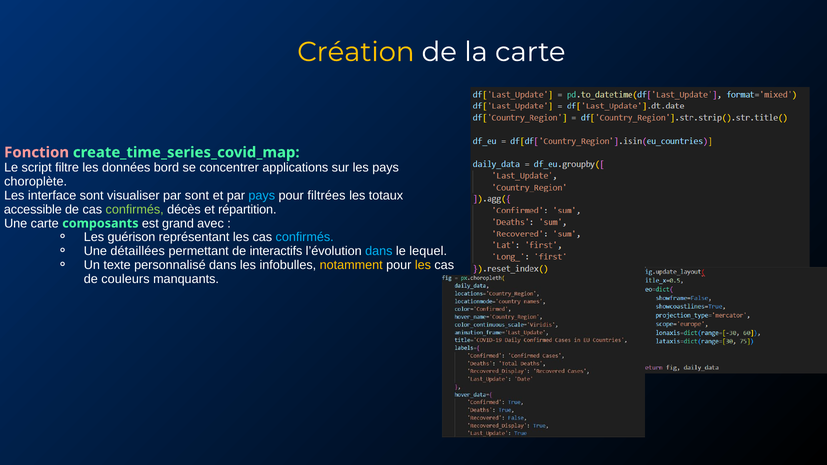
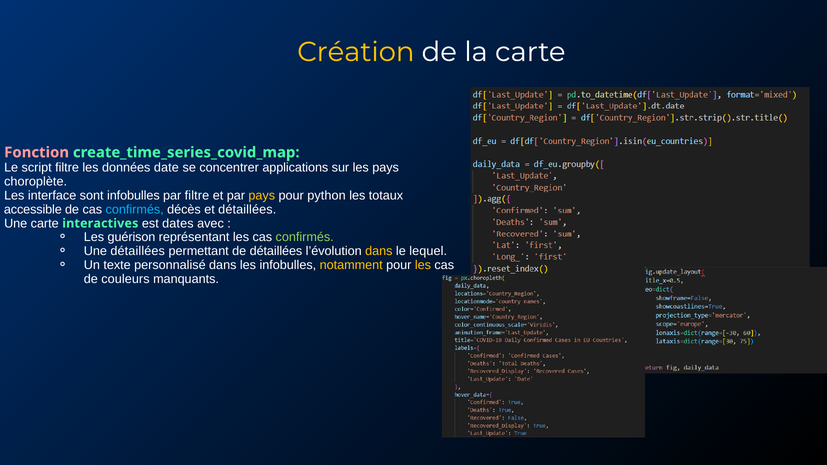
bord: bord -> date
sont visualiser: visualiser -> infobulles
par sont: sont -> filtre
pays at (262, 196) colour: light blue -> yellow
filtrées: filtrées -> python
confirmés at (135, 209) colour: light green -> light blue
et répartition: répartition -> détaillées
composants: composants -> interactives
grand: grand -> dates
confirmés at (305, 237) colour: light blue -> light green
de interactifs: interactifs -> détaillées
dans at (379, 251) colour: light blue -> yellow
